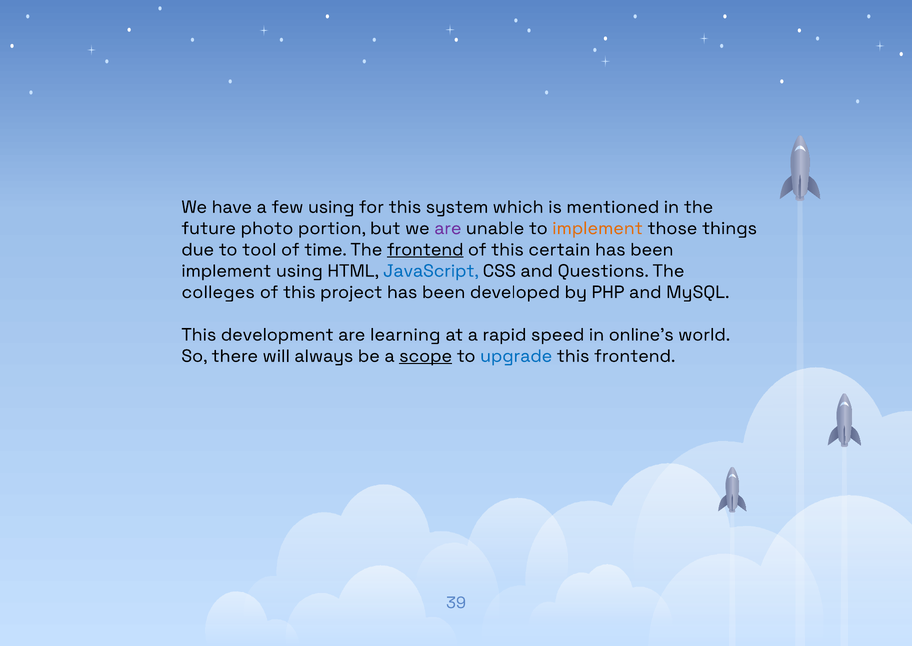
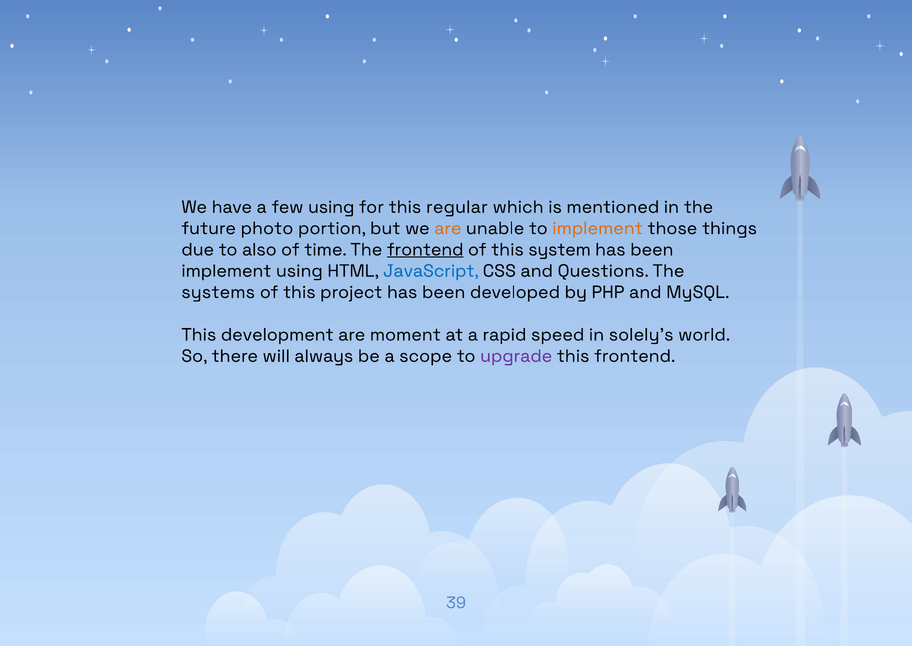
system: system -> regular
are at (448, 228) colour: purple -> orange
tool: tool -> also
certain: certain -> system
colleges: colleges -> systems
learning: learning -> moment
online’s: online’s -> solely’s
scope underline: present -> none
upgrade colour: blue -> purple
